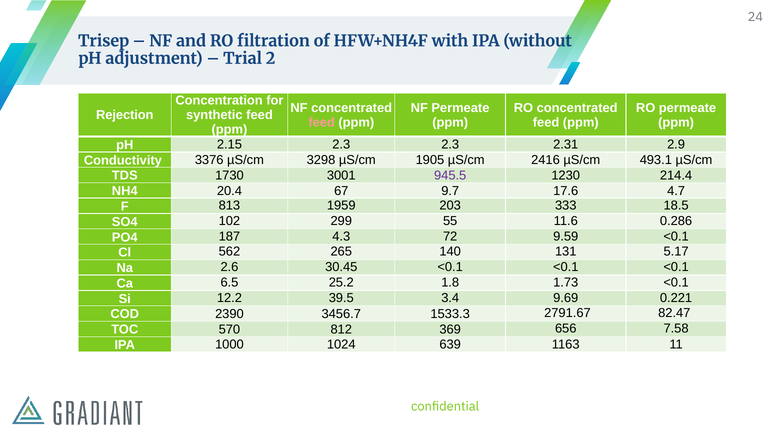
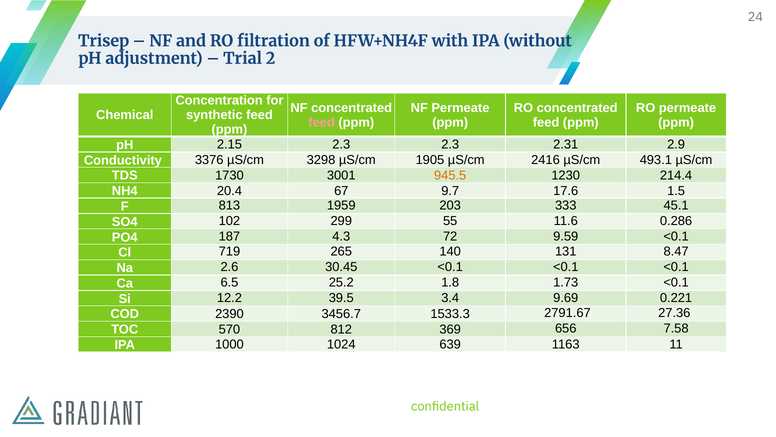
Rejection: Rejection -> Chemical
945.5 colour: purple -> orange
4.7: 4.7 -> 1.5
18.5: 18.5 -> 45.1
562: 562 -> 719
5.17: 5.17 -> 8.47
82.47: 82.47 -> 27.36
